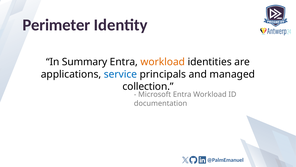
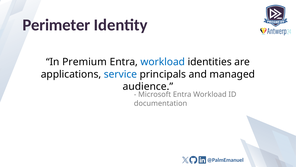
Summary: Summary -> Premium
workload at (163, 62) colour: orange -> blue
collection: collection -> audience
